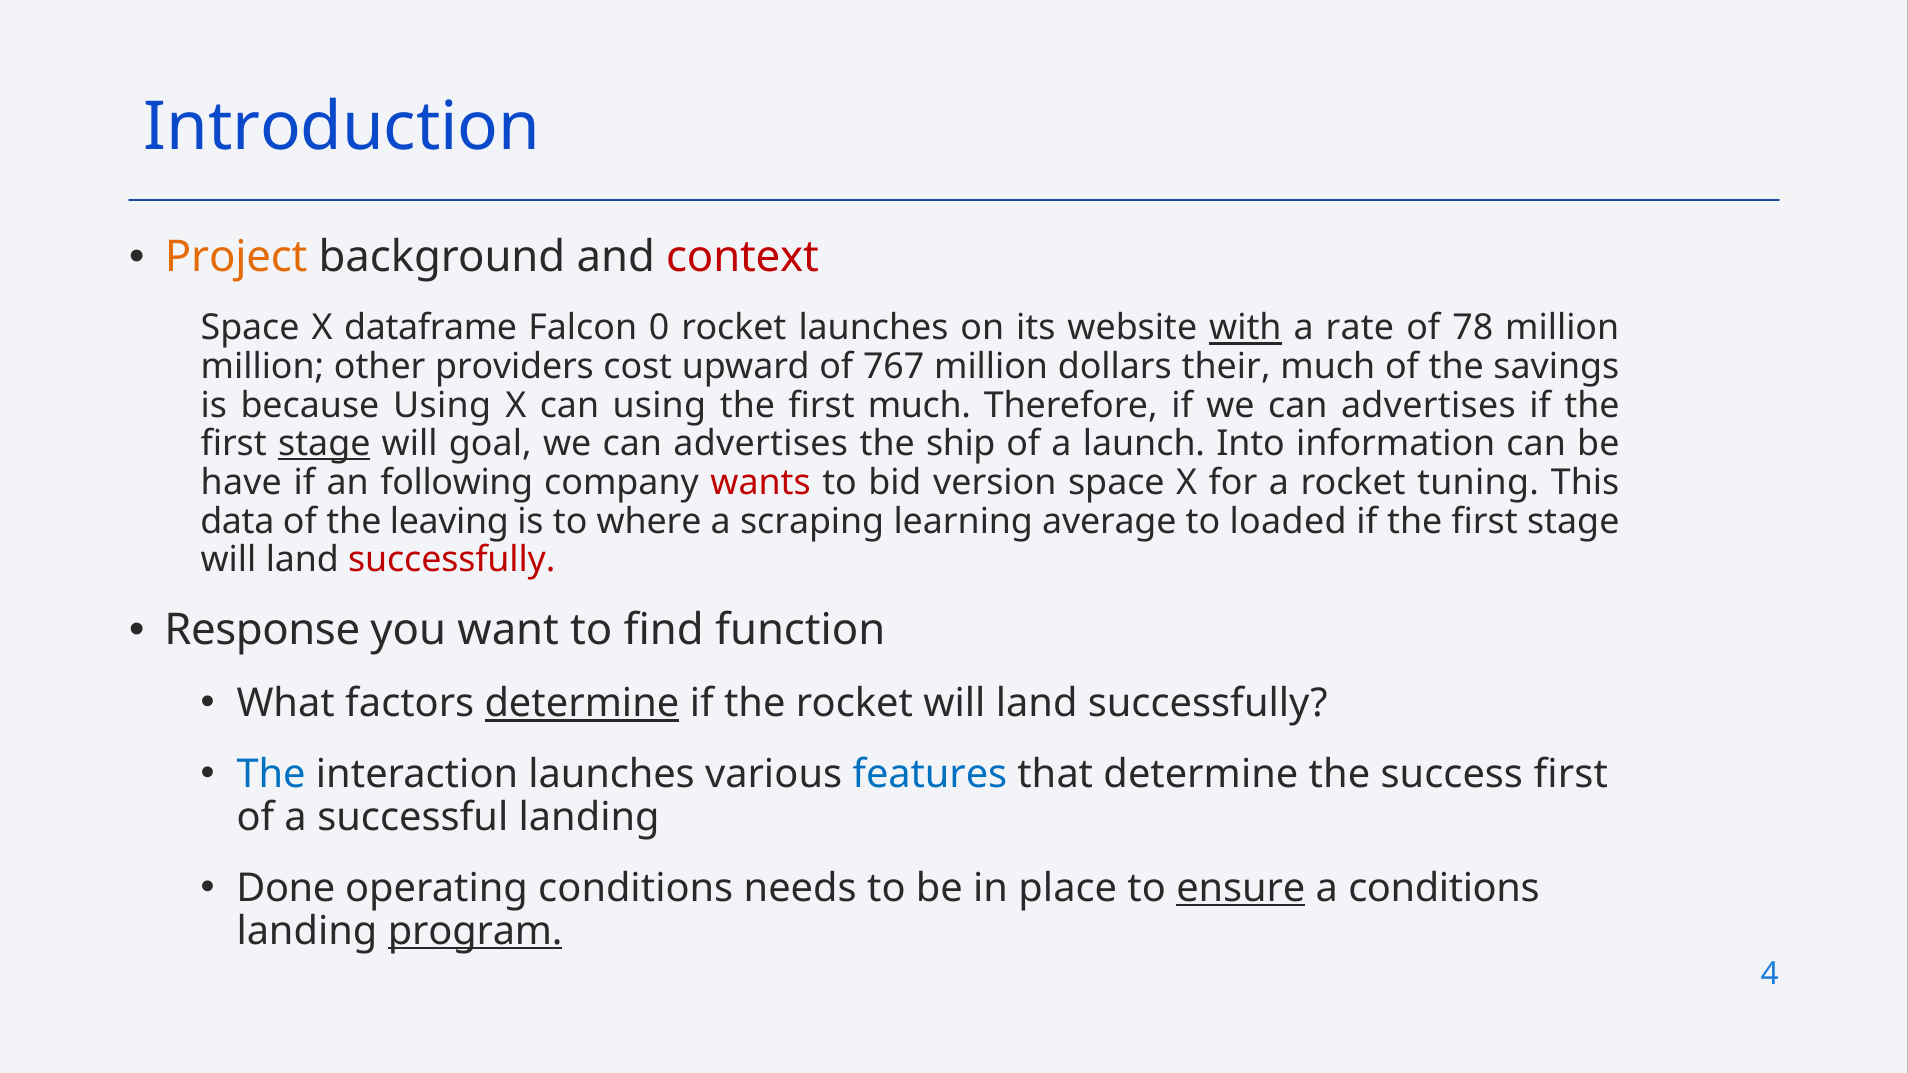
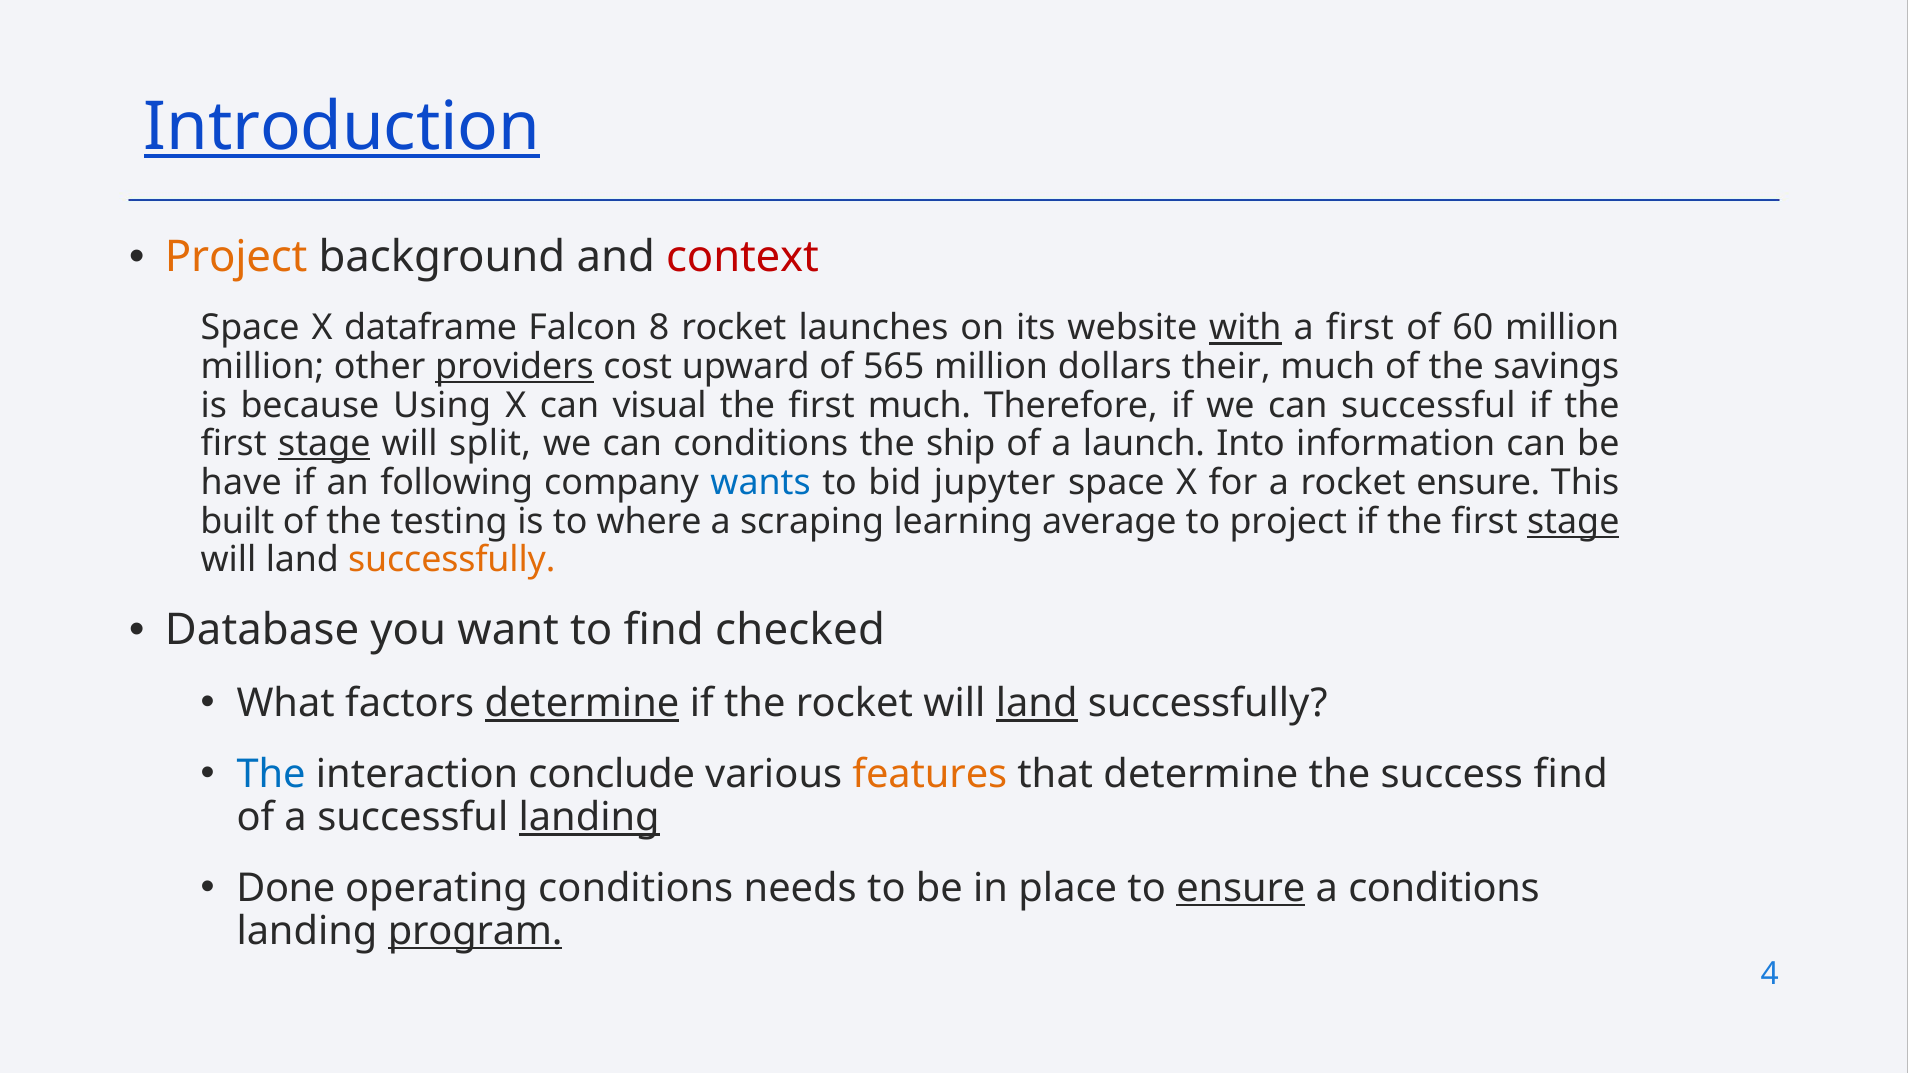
Introduction underline: none -> present
0: 0 -> 8
a rate: rate -> first
78: 78 -> 60
providers underline: none -> present
767: 767 -> 565
can using: using -> visual
if we can advertises: advertises -> successful
goal: goal -> split
advertises at (761, 444): advertises -> conditions
wants colour: red -> blue
version: version -> jupyter
rocket tuning: tuning -> ensure
data: data -> built
leaving: leaving -> testing
to loaded: loaded -> project
stage at (1573, 521) underline: none -> present
successfully at (452, 560) colour: red -> orange
Response: Response -> Database
function: function -> checked
land at (1037, 704) underline: none -> present
interaction launches: launches -> conclude
features colour: blue -> orange
success first: first -> find
landing at (589, 817) underline: none -> present
